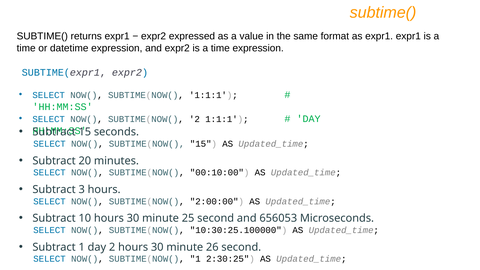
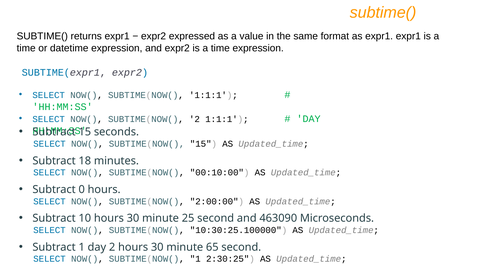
20: 20 -> 18
3: 3 -> 0
656053: 656053 -> 463090
26: 26 -> 65
